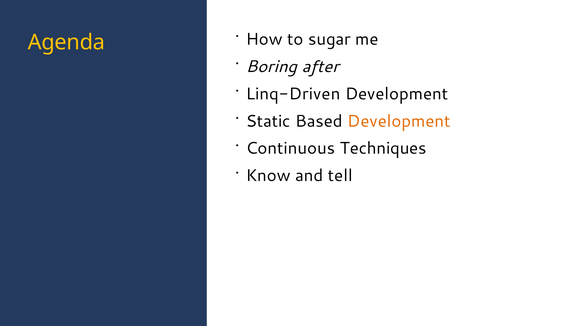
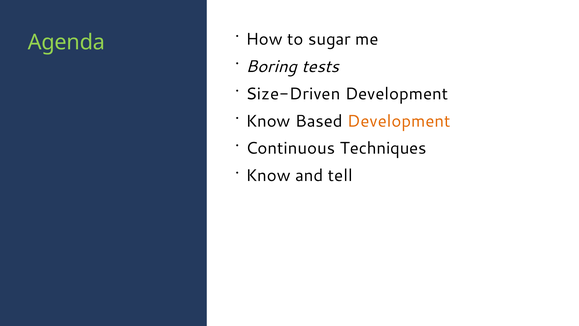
Agenda colour: yellow -> light green
after: after -> tests
Linq-Driven: Linq-Driven -> Size-Driven
Static at (268, 121): Static -> Know
